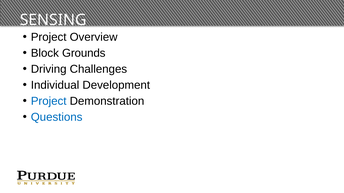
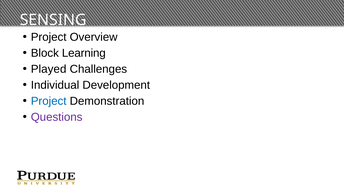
Grounds: Grounds -> Learning
Driving: Driving -> Played
Questions colour: blue -> purple
